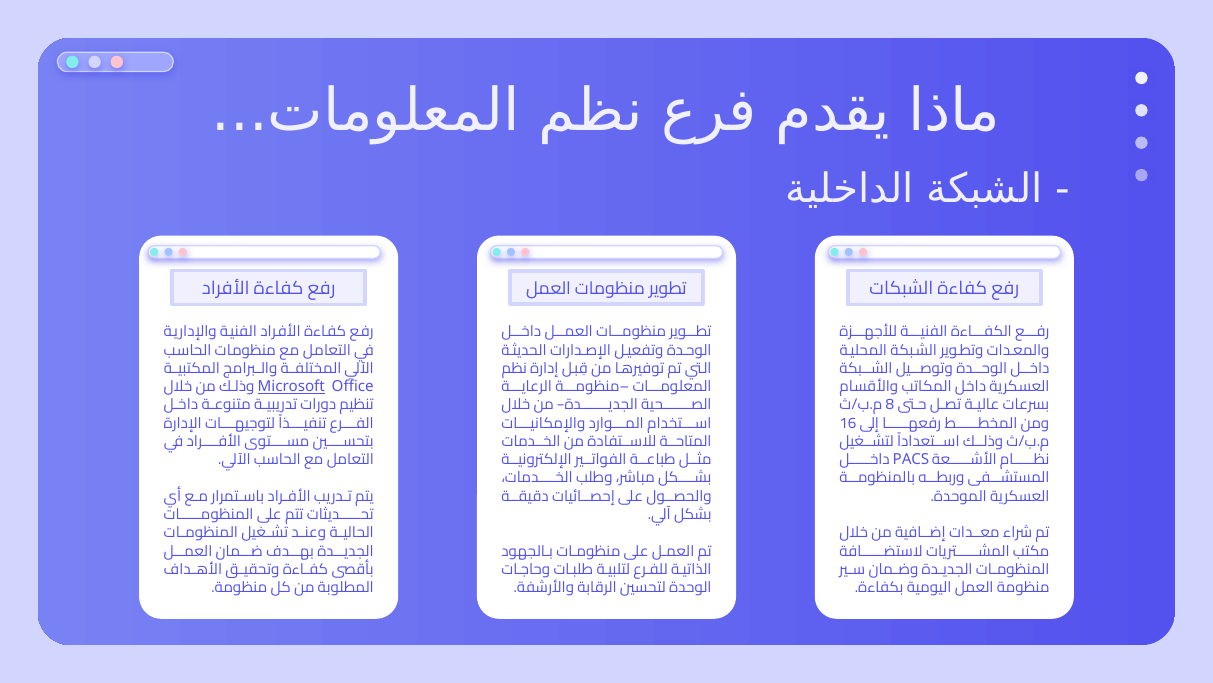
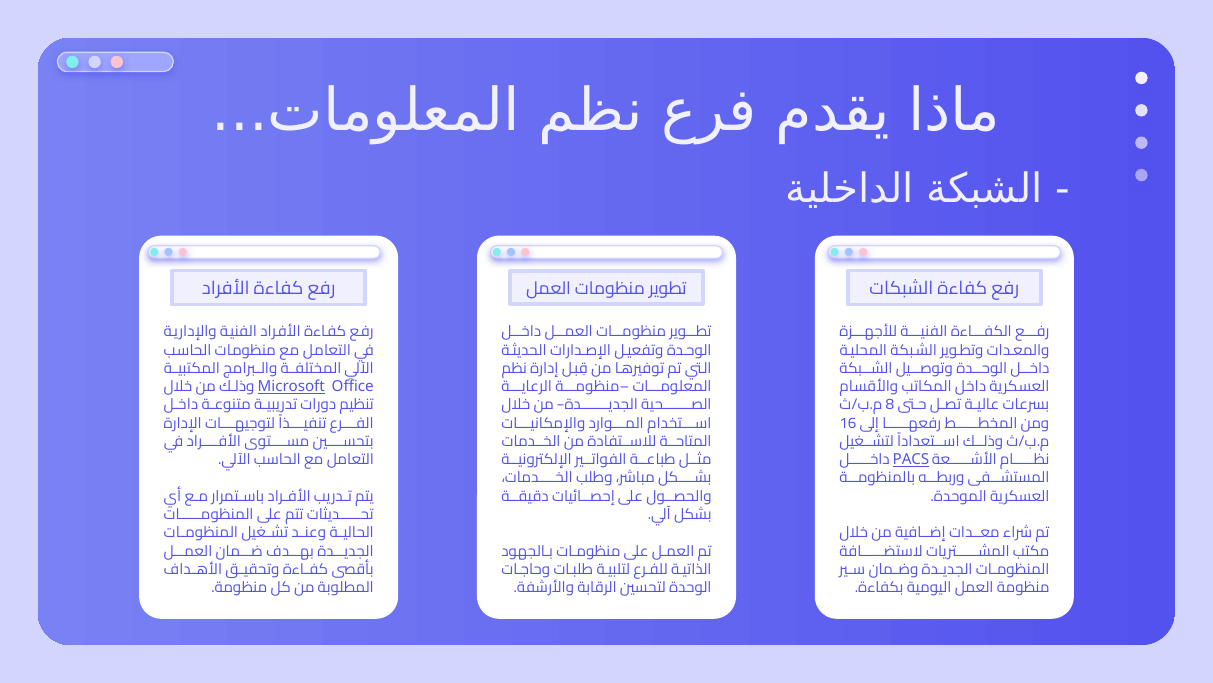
PACS underline: none -> present
